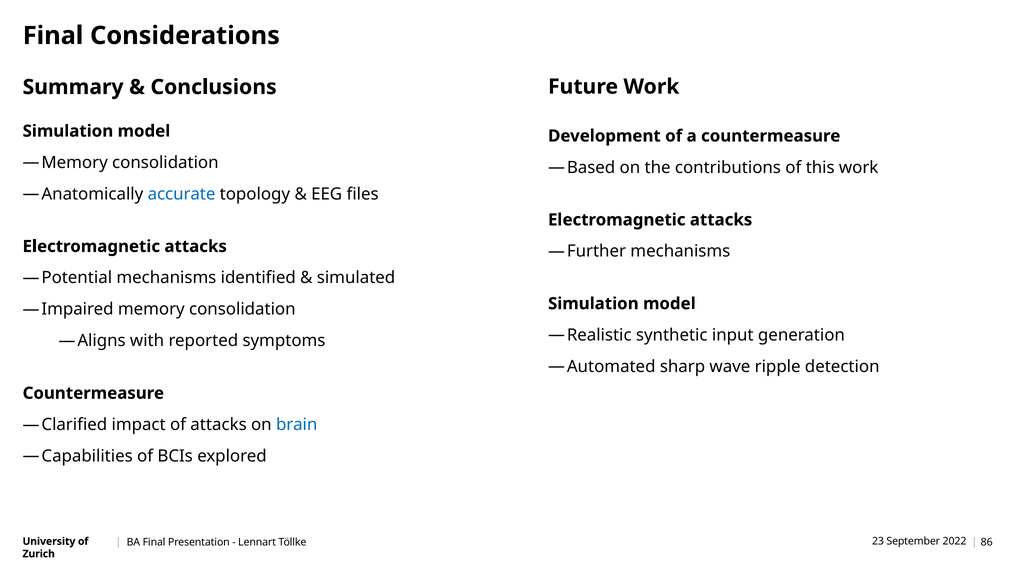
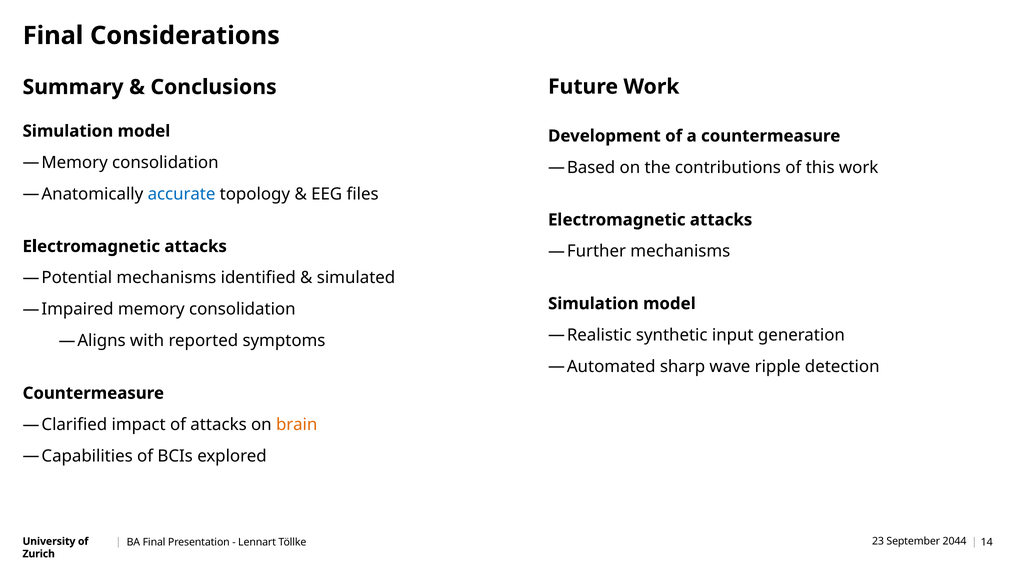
brain colour: blue -> orange
2022: 2022 -> 2044
86: 86 -> 14
